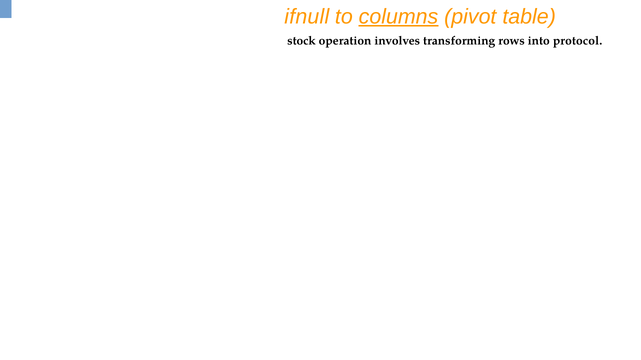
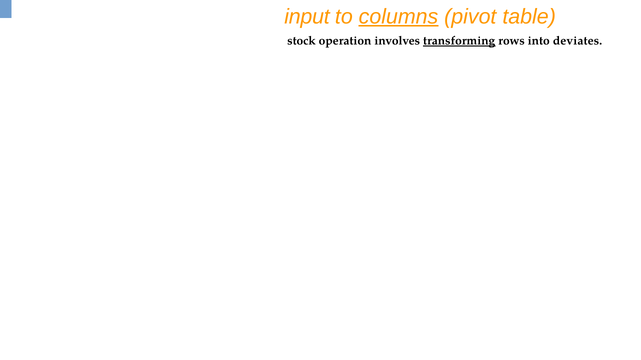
ifnull: ifnull -> input
transforming underline: none -> present
protocol: protocol -> deviates
